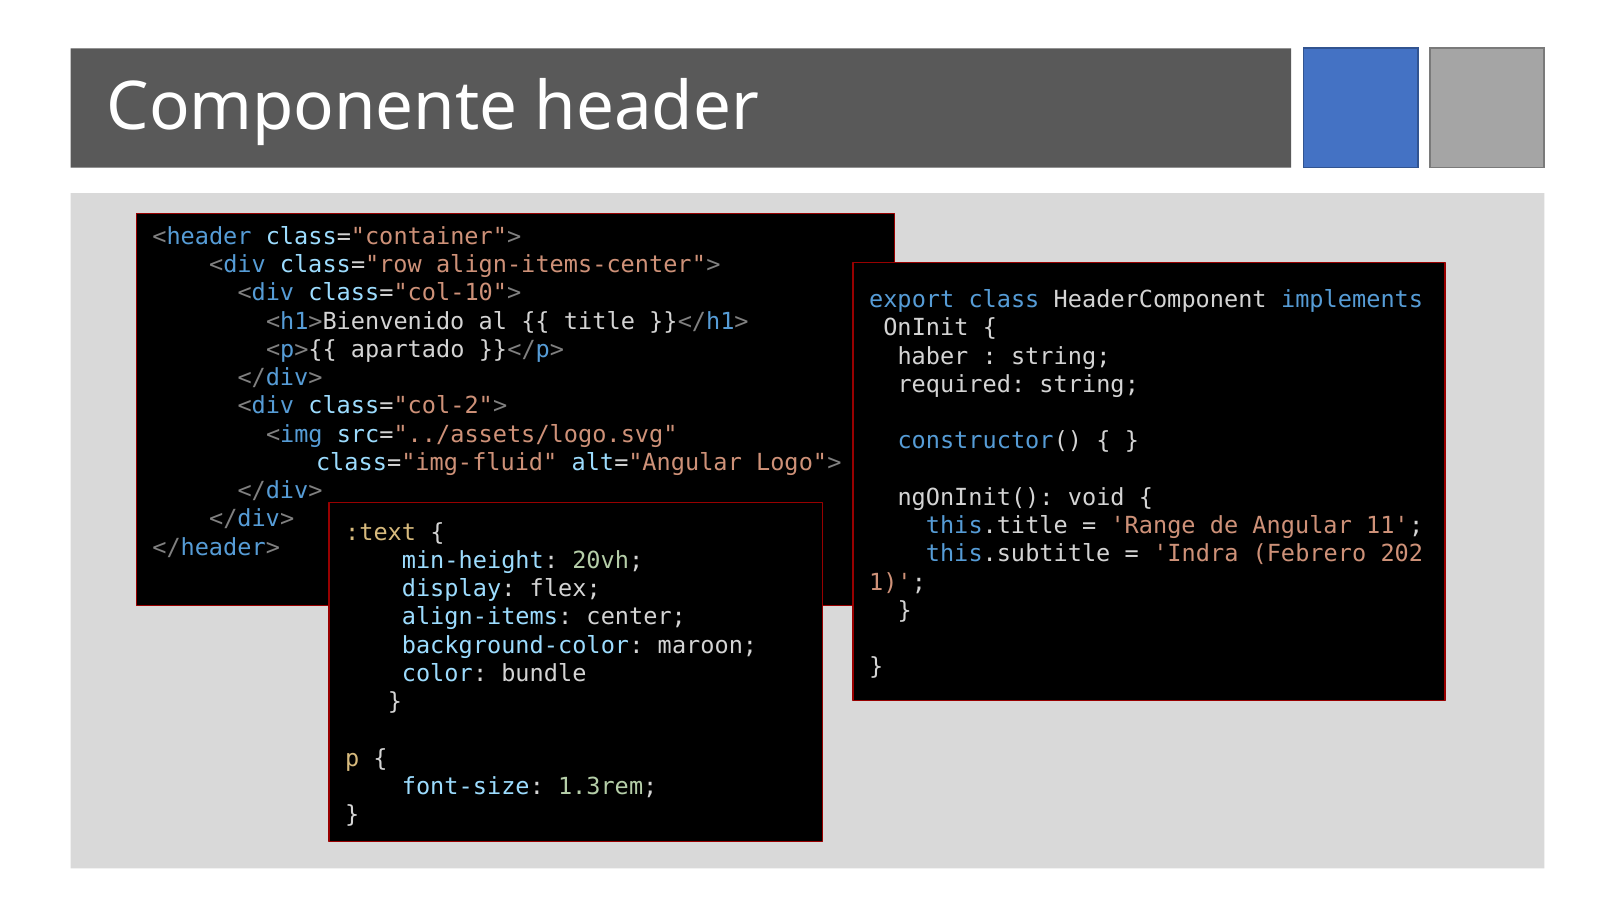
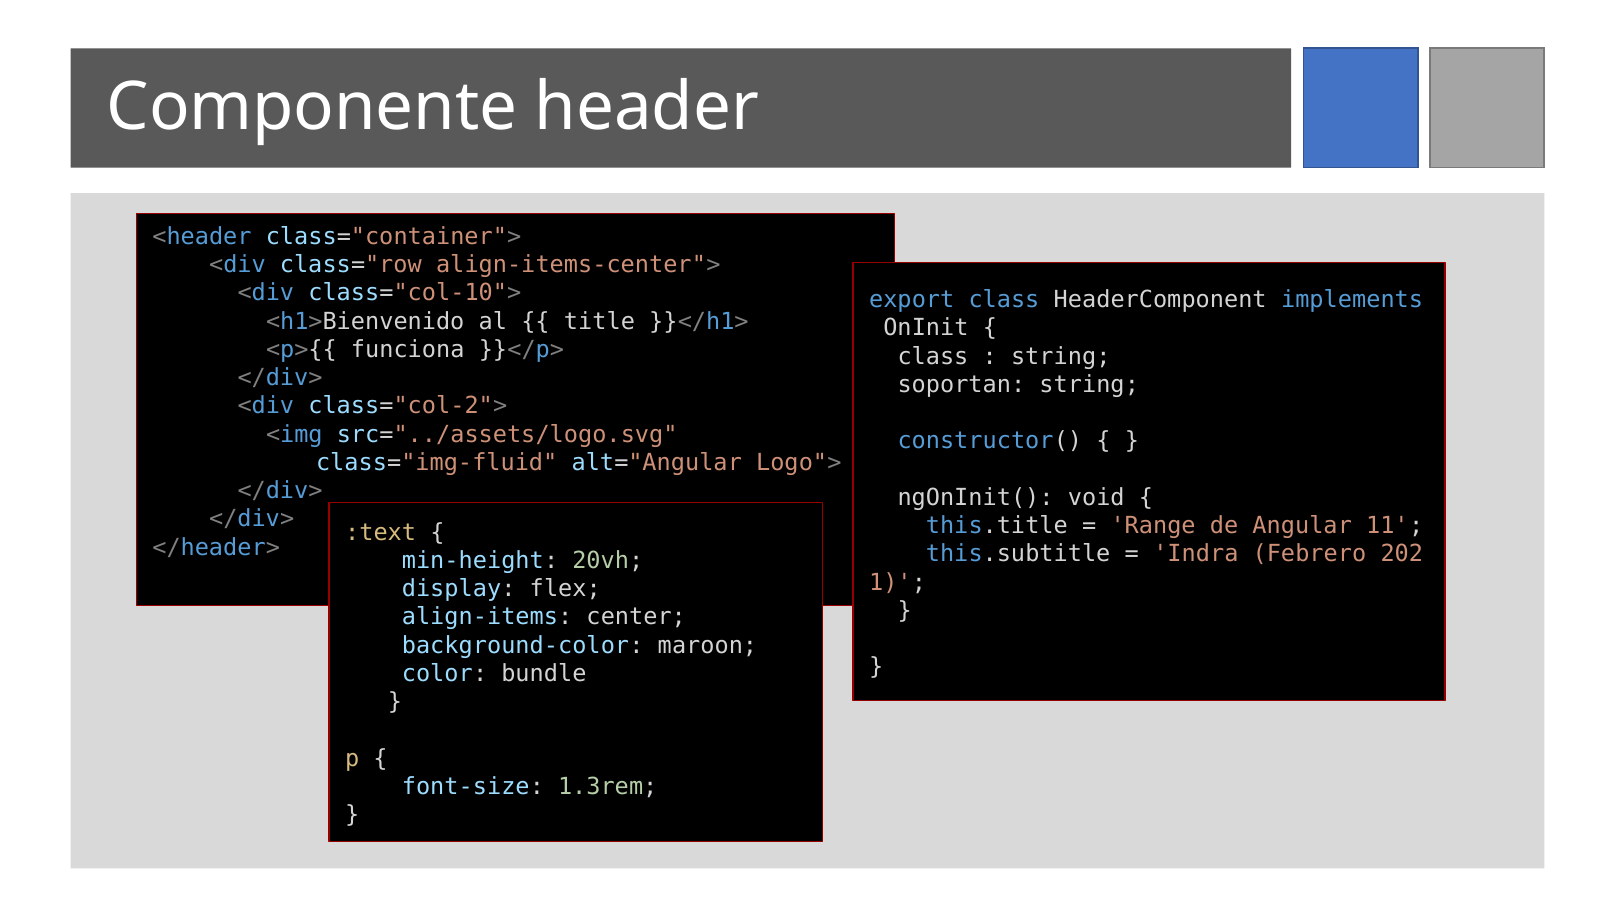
apartado: apartado -> funciona
haber at (933, 356): haber -> class
required: required -> soportan
